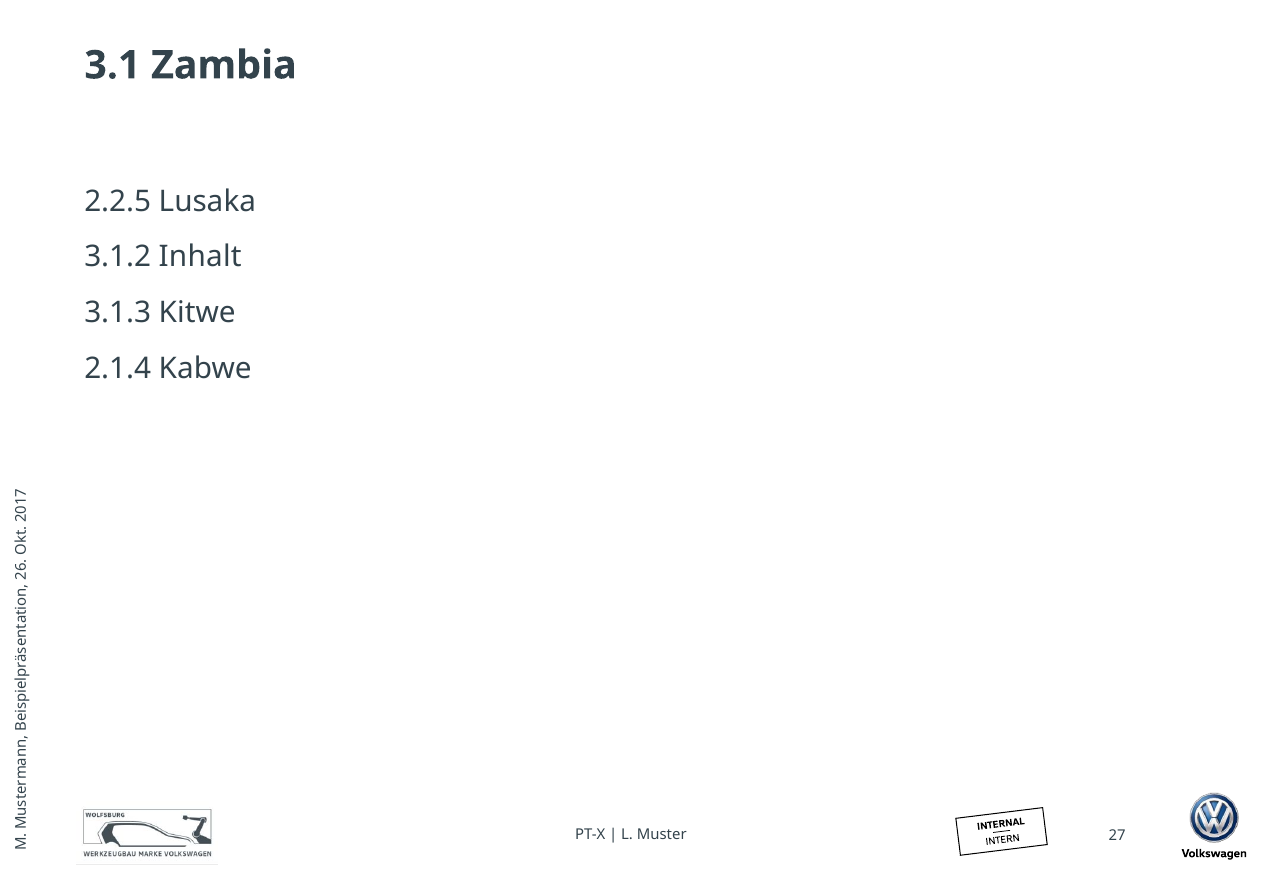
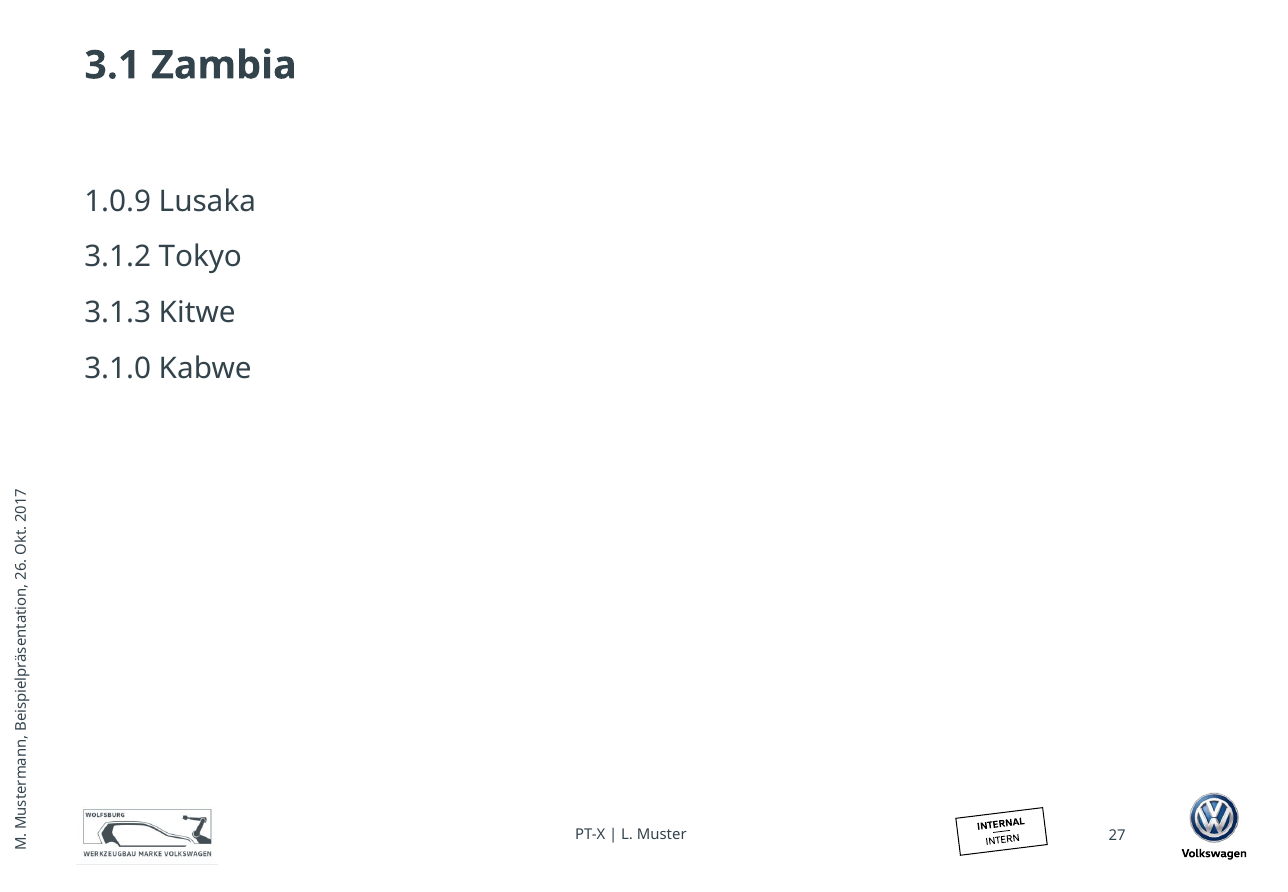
2.2.5: 2.2.5 -> 1.0.9
Inhalt: Inhalt -> Tokyo
2.1.4: 2.1.4 -> 3.1.0
